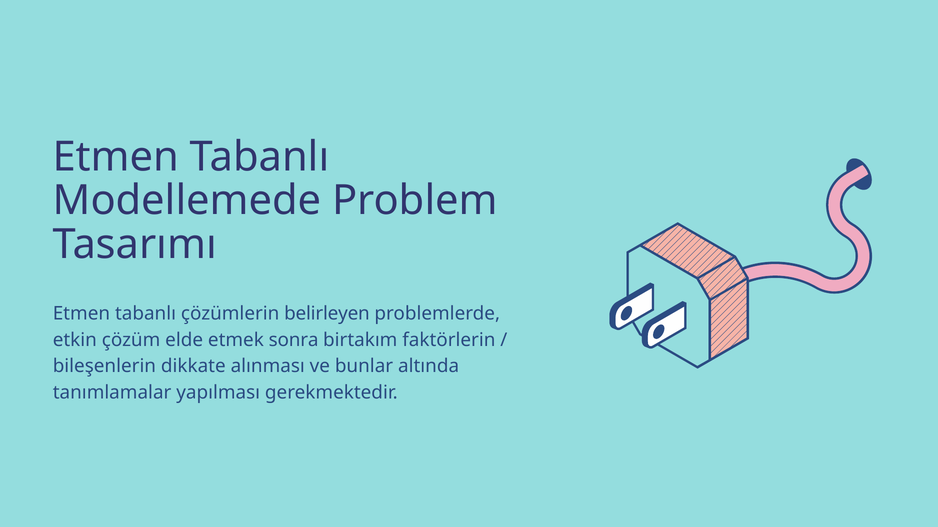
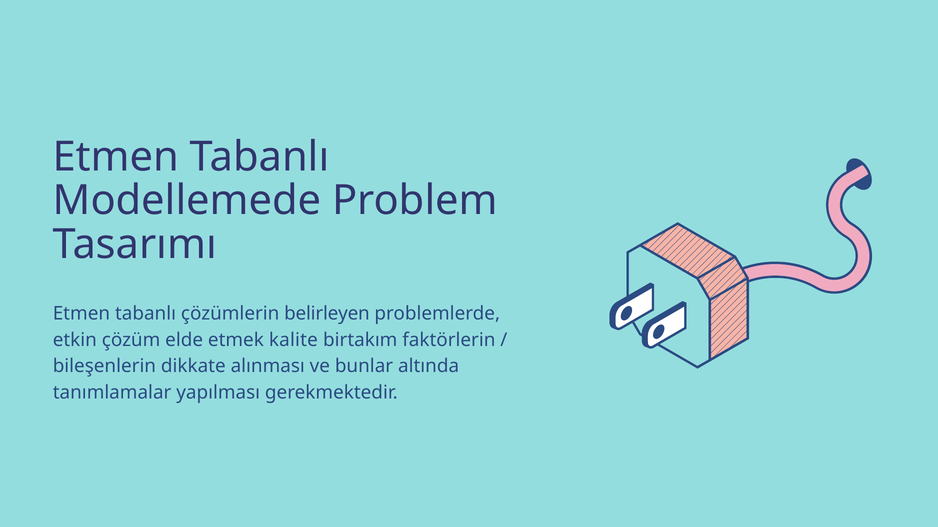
sonra: sonra -> kalite
